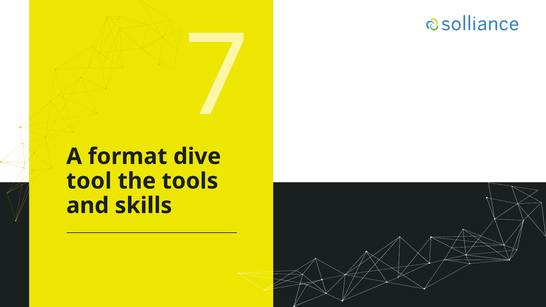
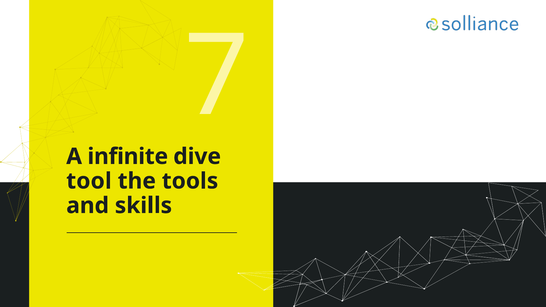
format: format -> infinite
